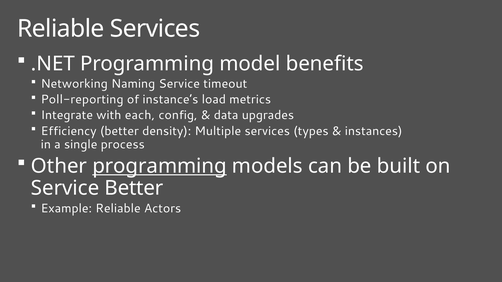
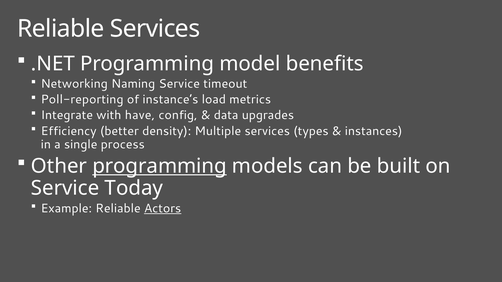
each: each -> have
Service Better: Better -> Today
Actors underline: none -> present
